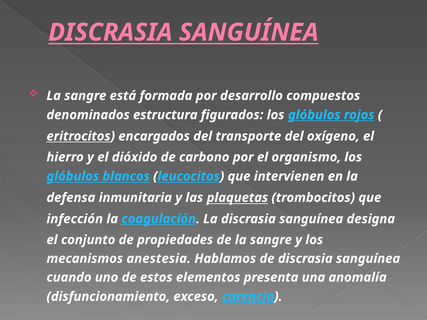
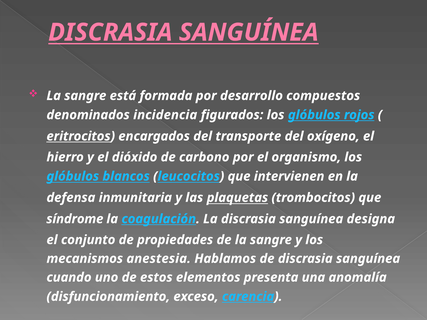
estructura: estructura -> incidencia
infección: infección -> síndrome
